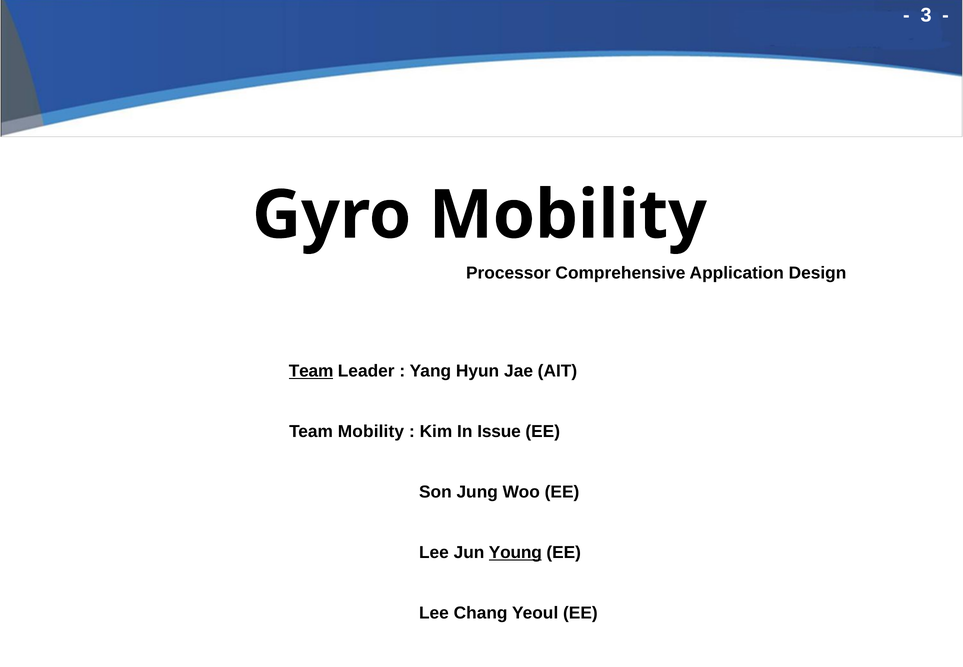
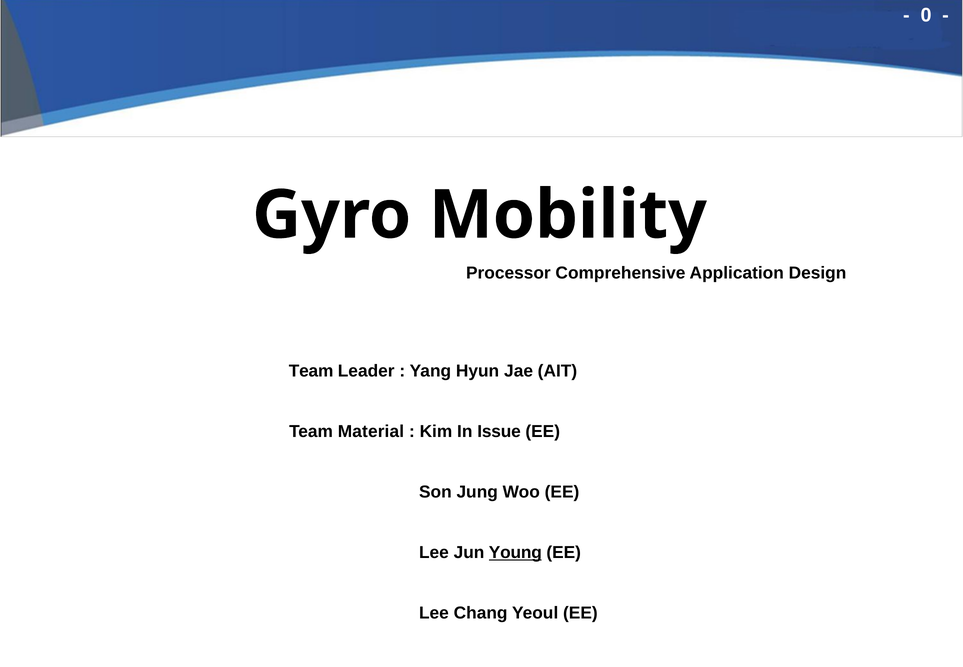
3: 3 -> 0
Team at (311, 371) underline: present -> none
Team Mobility: Mobility -> Material
